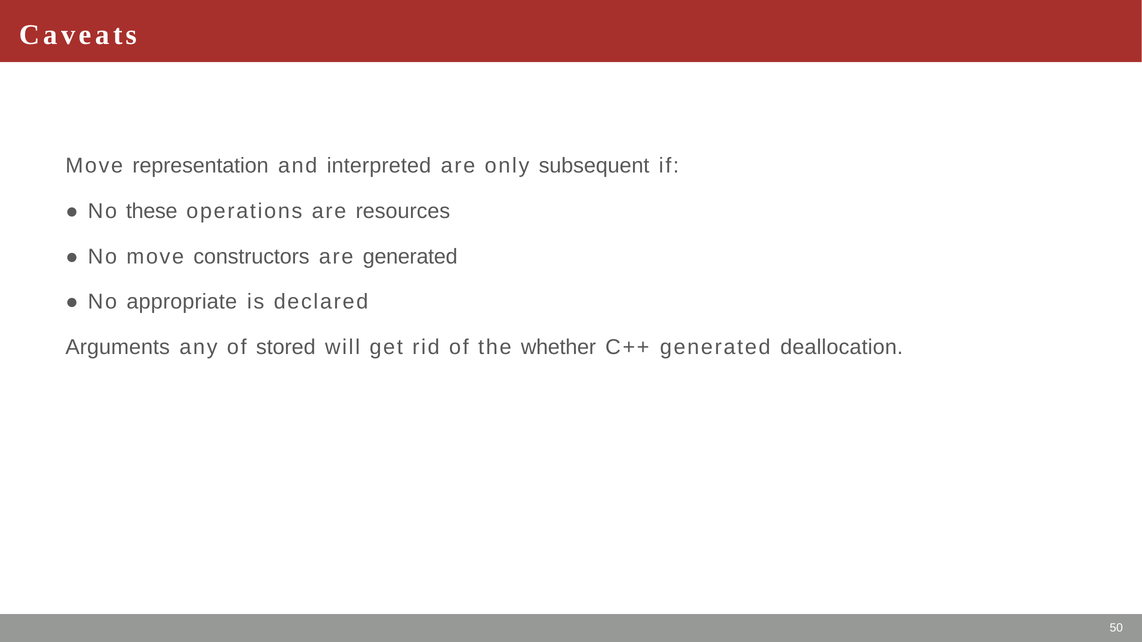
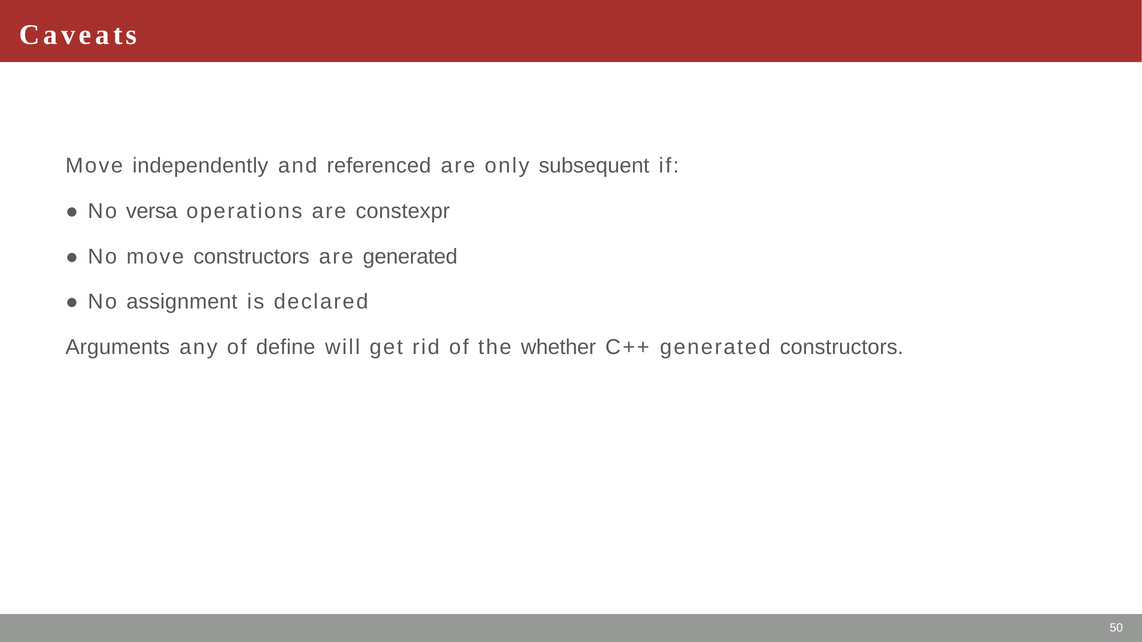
representation: representation -> independently
interpreted: interpreted -> referenced
these: these -> versa
resources: resources -> constexpr
appropriate: appropriate -> assignment
stored: stored -> define
generated deallocation: deallocation -> constructors
